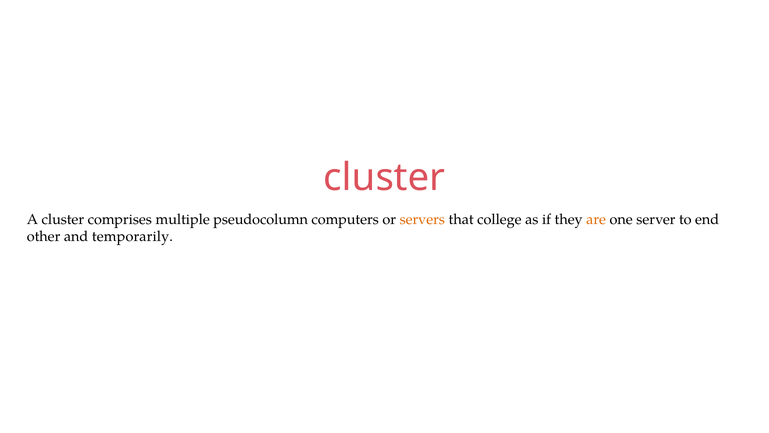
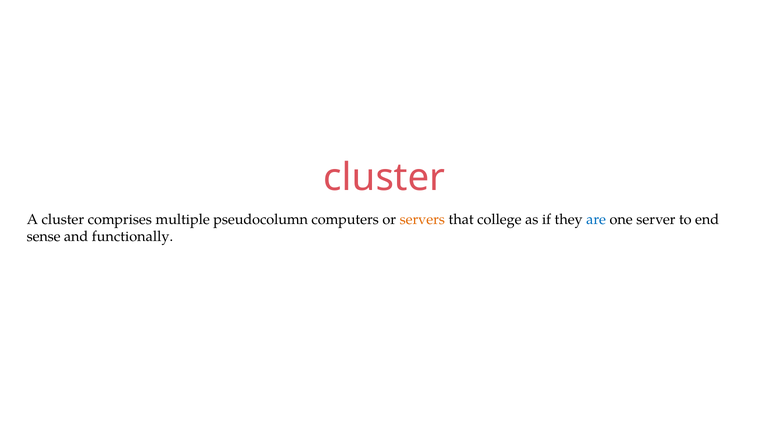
are colour: orange -> blue
other: other -> sense
temporarily: temporarily -> functionally
